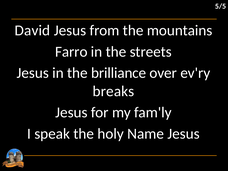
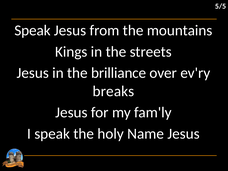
David at (32, 30): David -> Speak
Farro: Farro -> Kings
